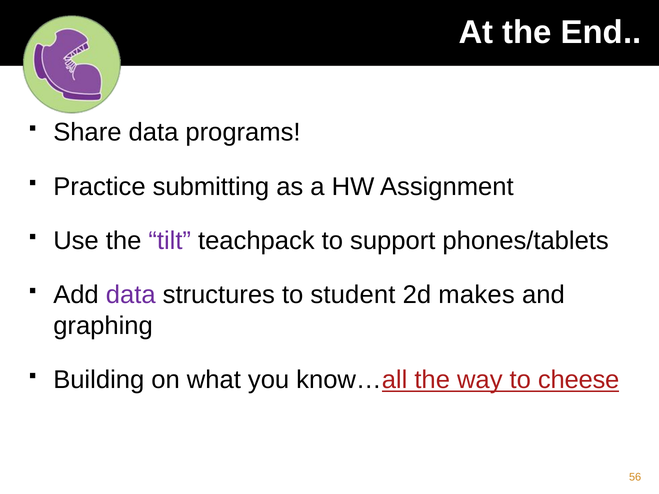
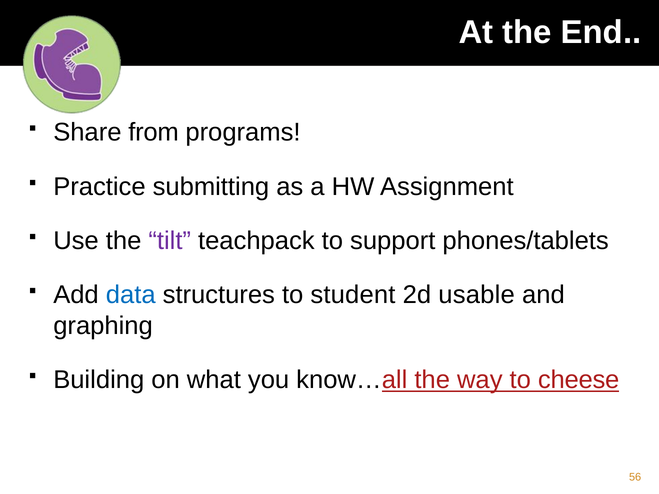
Share data: data -> from
data at (131, 295) colour: purple -> blue
makes: makes -> usable
